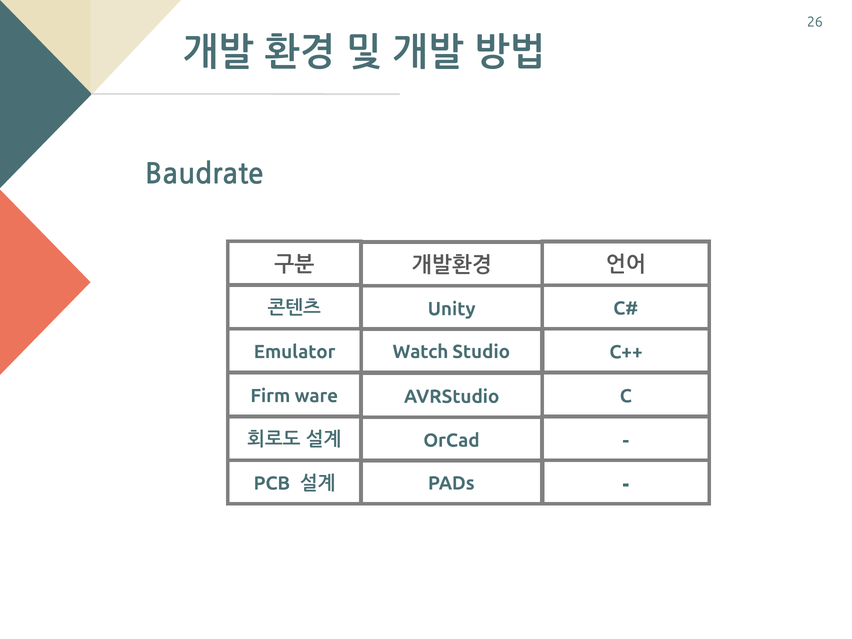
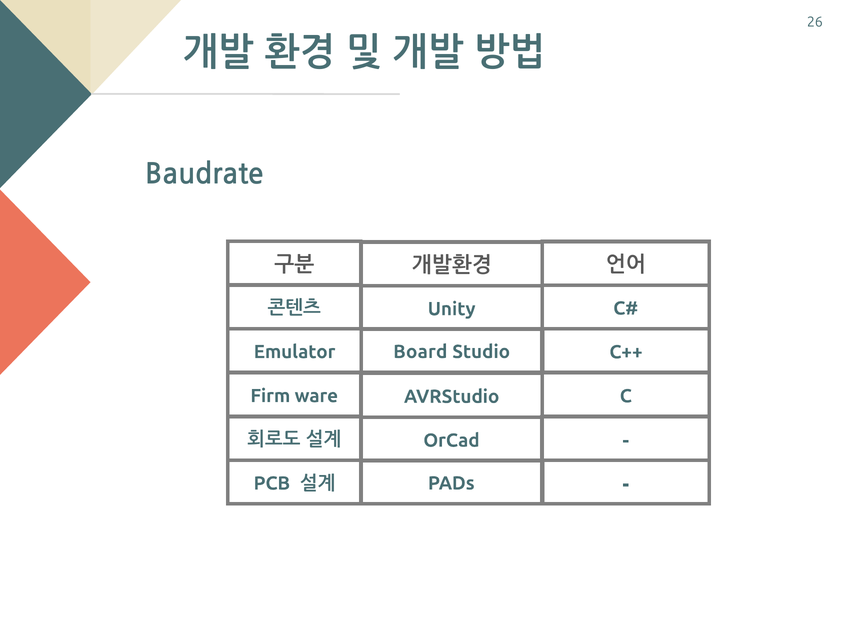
Watch: Watch -> Board
